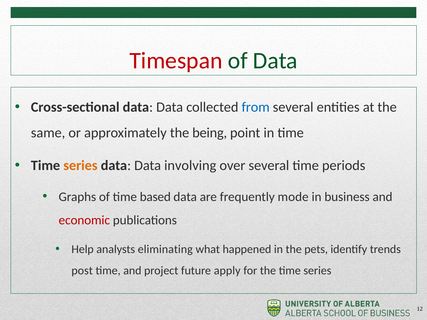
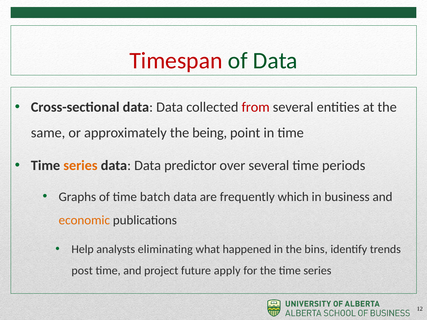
from colour: blue -> red
involving: involving -> predictor
based: based -> batch
mode: mode -> which
economic colour: red -> orange
pets: pets -> bins
